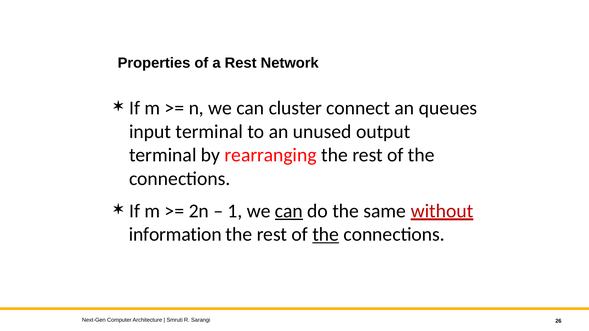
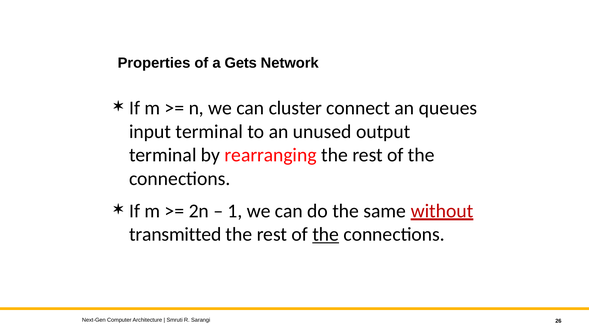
a Rest: Rest -> Gets
can at (289, 211) underline: present -> none
information: information -> transmitted
